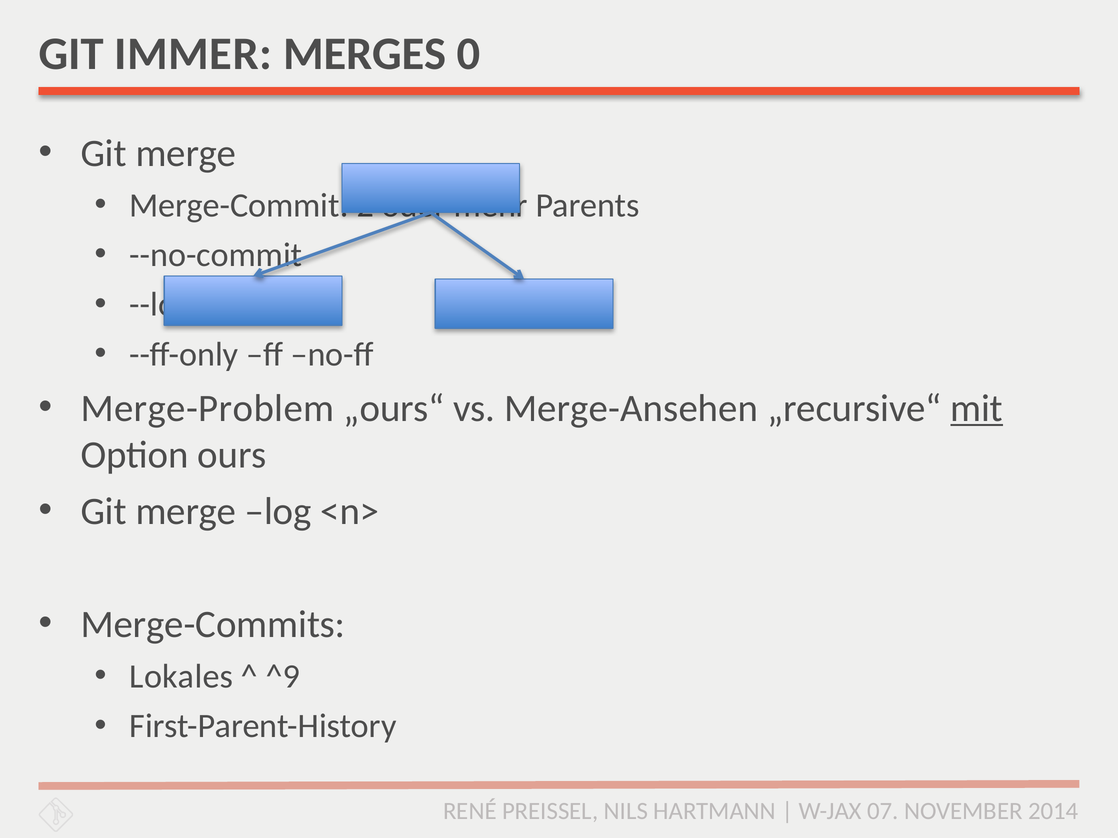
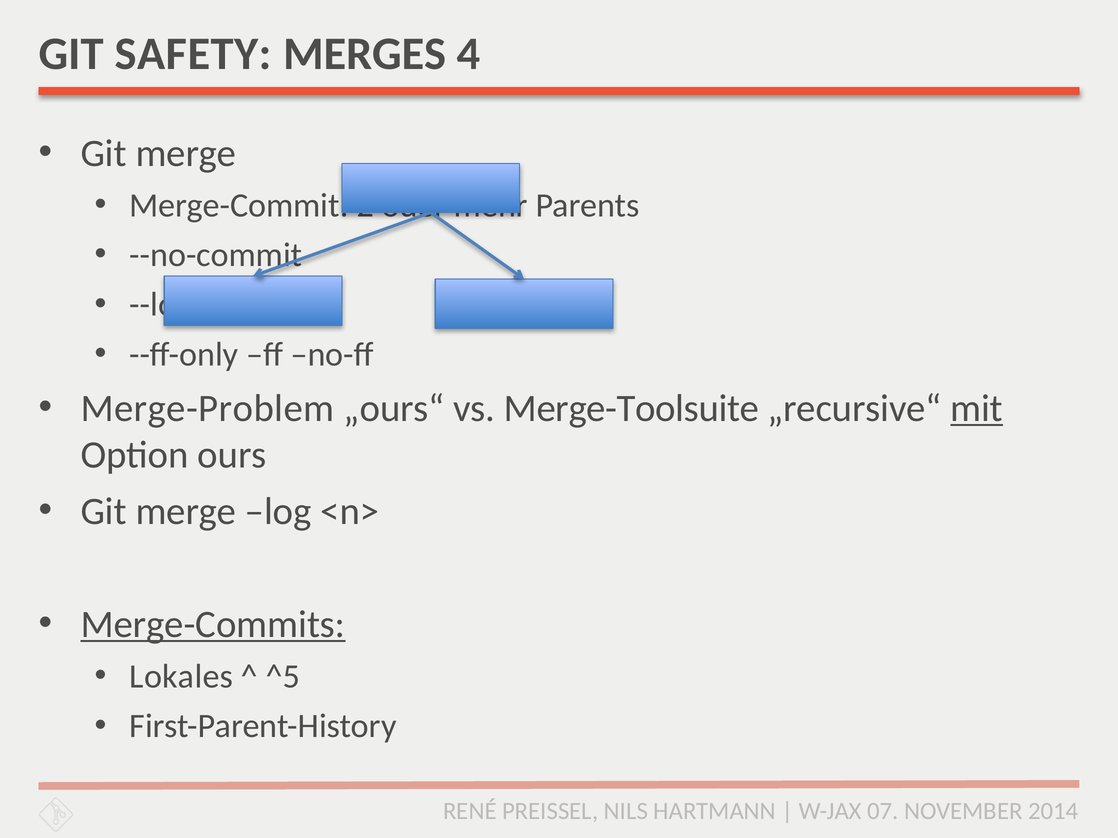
IMMER: IMMER -> SAFETY
0: 0 -> 4
Merge-Ansehen: Merge-Ansehen -> Merge-Toolsuite
Merge-Commits underline: none -> present
^9: ^9 -> ^5
